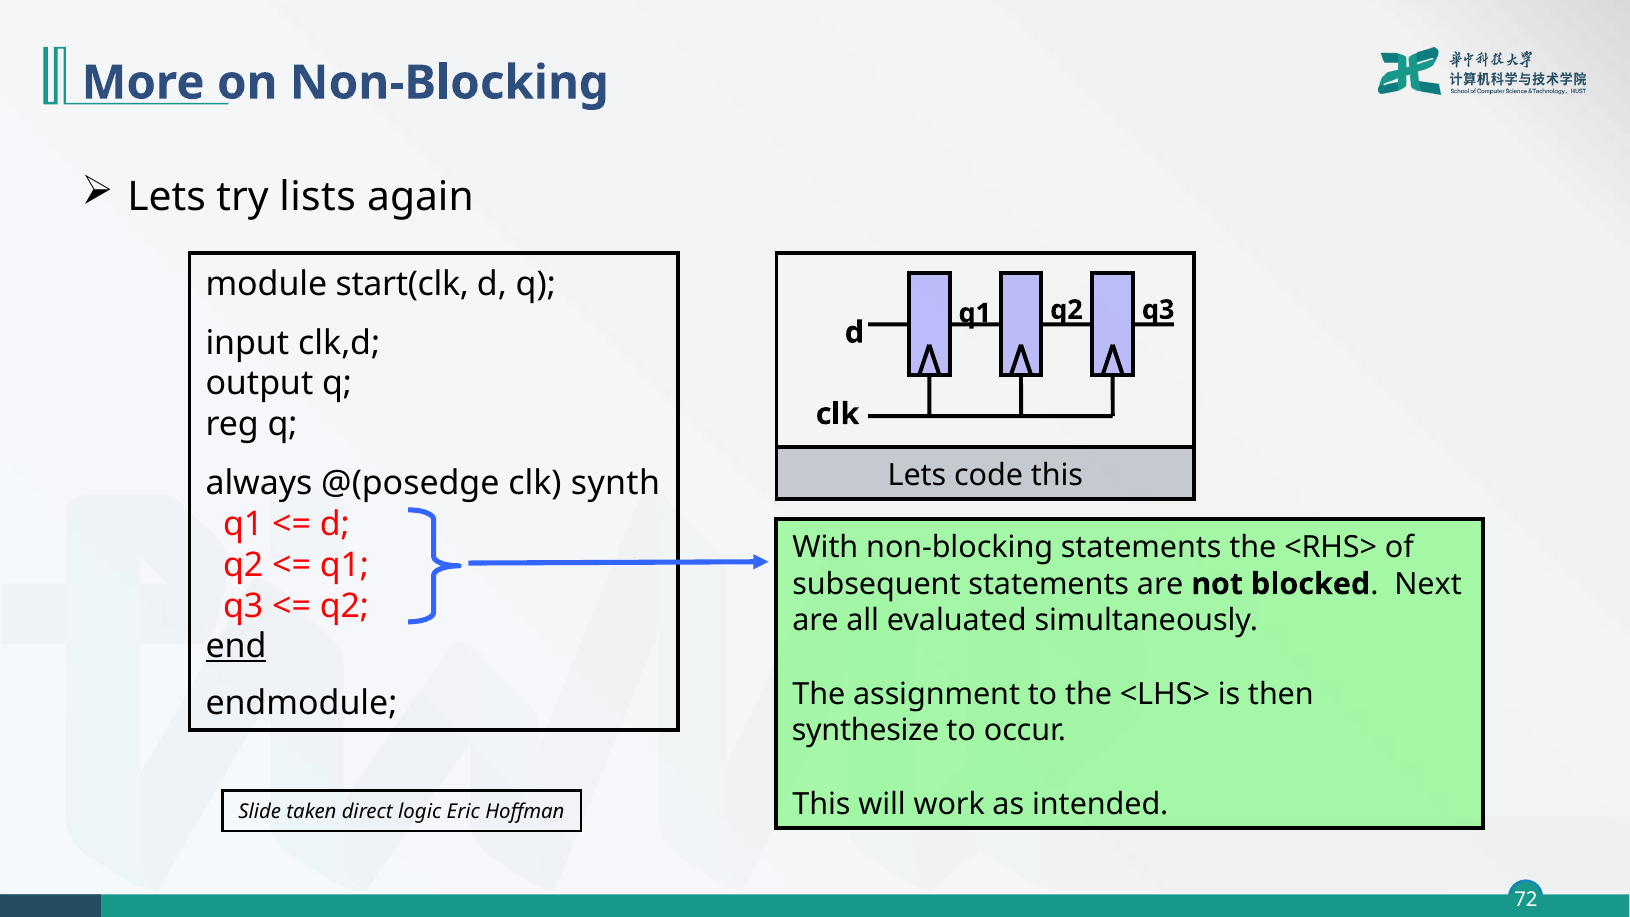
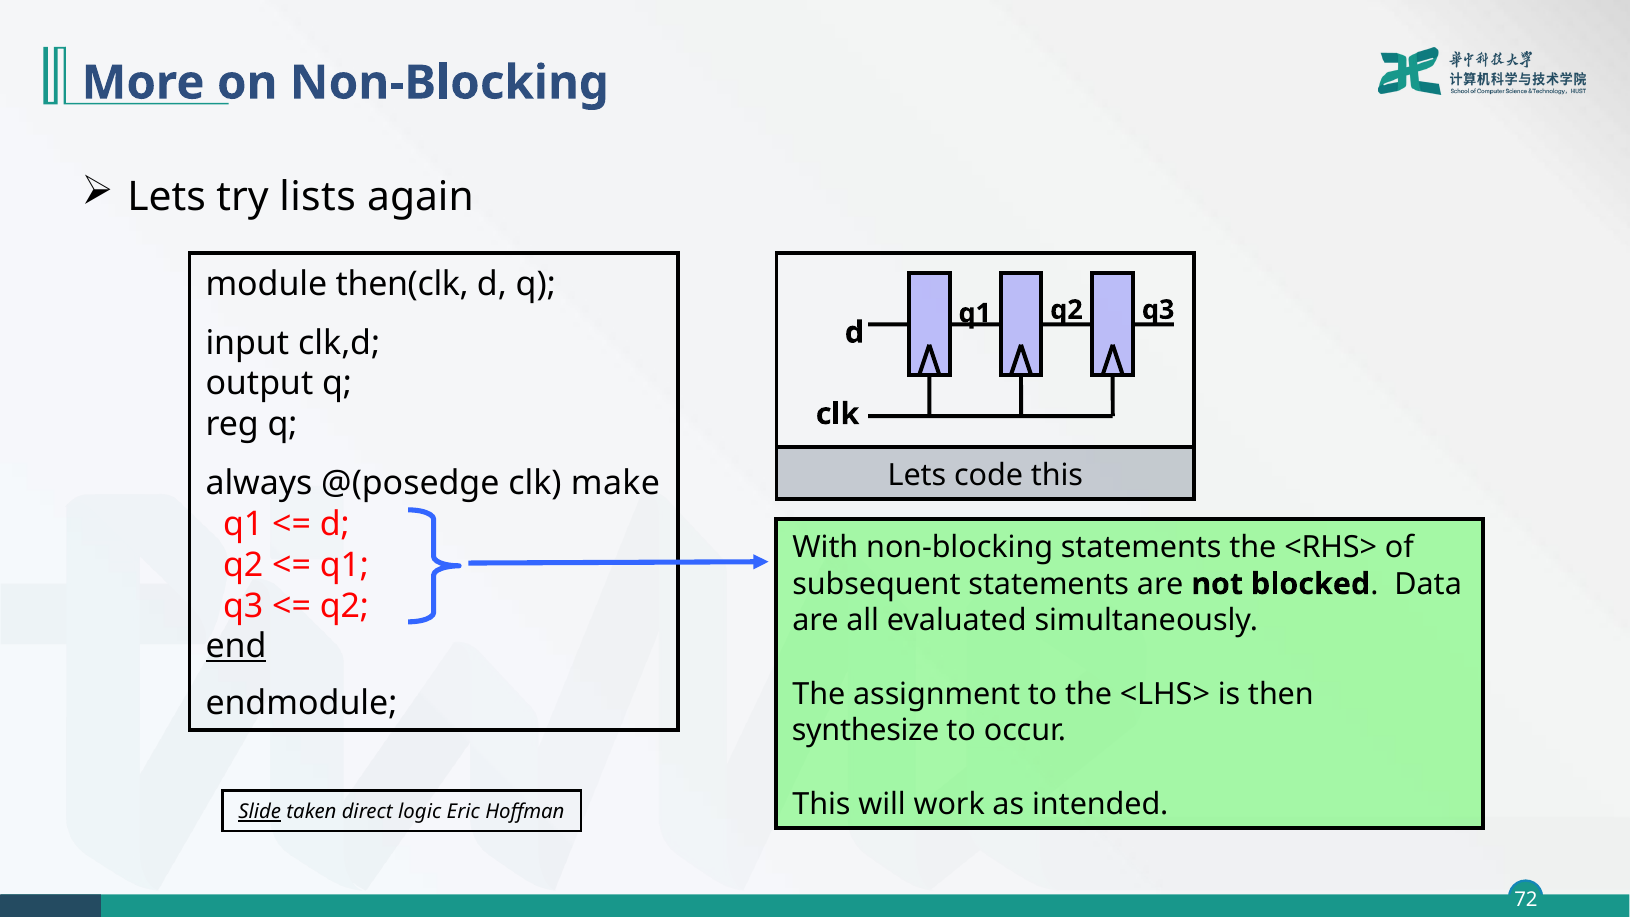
start(clk: start(clk -> then(clk
synth: synth -> make
Next: Next -> Data
Slide underline: none -> present
